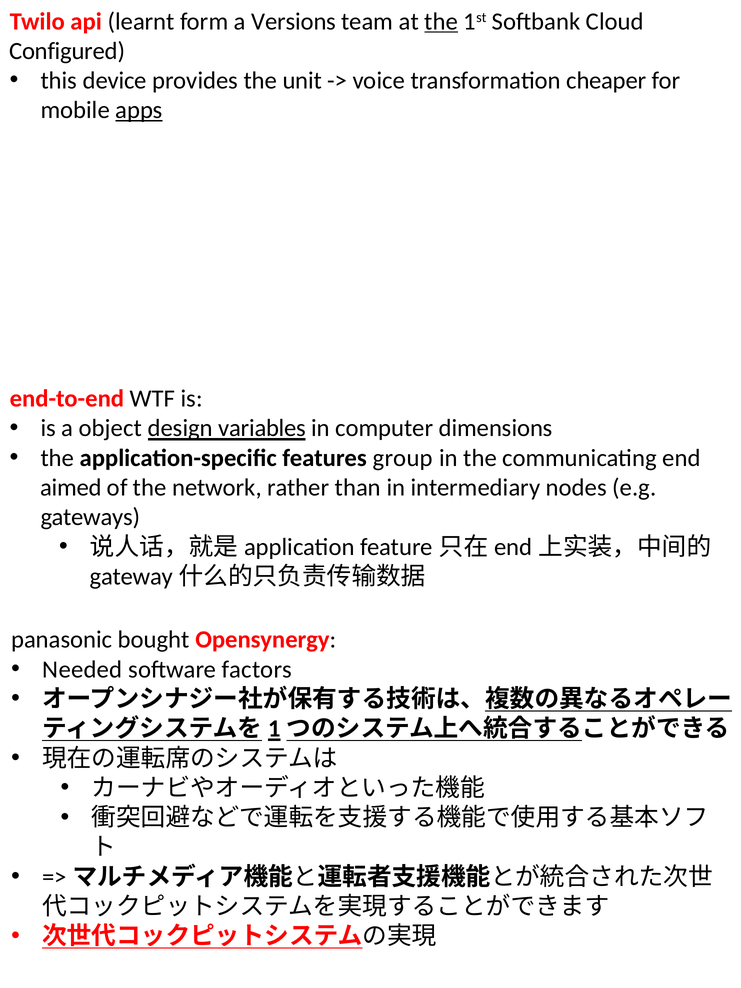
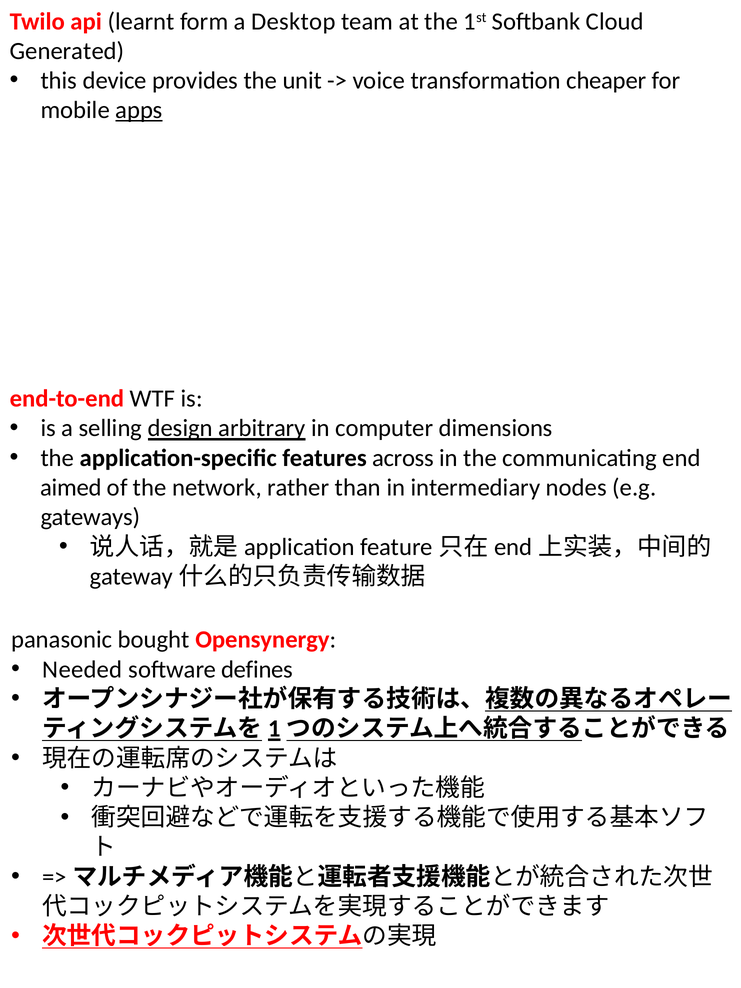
Versions: Versions -> Desktop
the at (441, 21) underline: present -> none
Configured: Configured -> Generated
object: object -> selling
variables: variables -> arbitrary
group: group -> across
factors: factors -> defines
